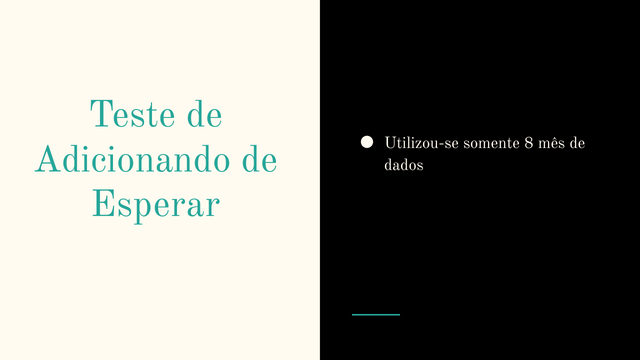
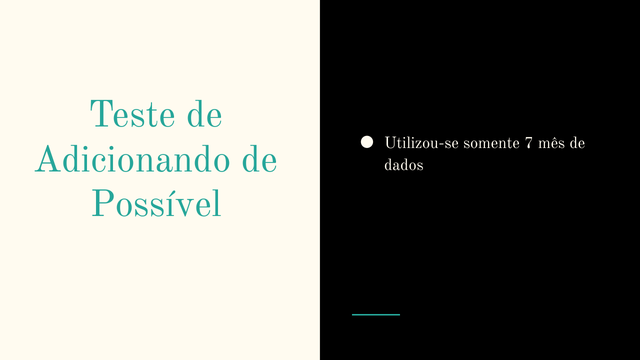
8: 8 -> 7
Esperar: Esperar -> Possível
